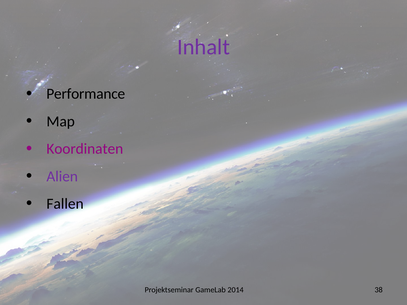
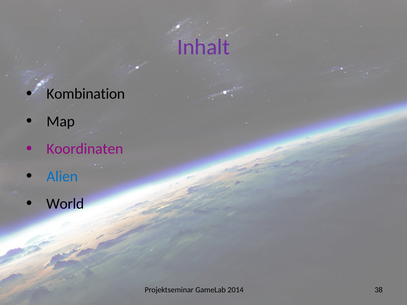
Performance: Performance -> Kombination
Alien colour: purple -> blue
Fallen: Fallen -> World
